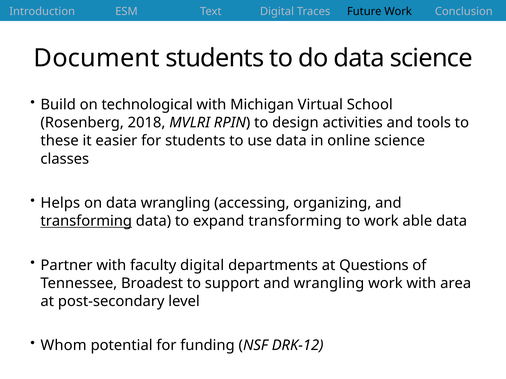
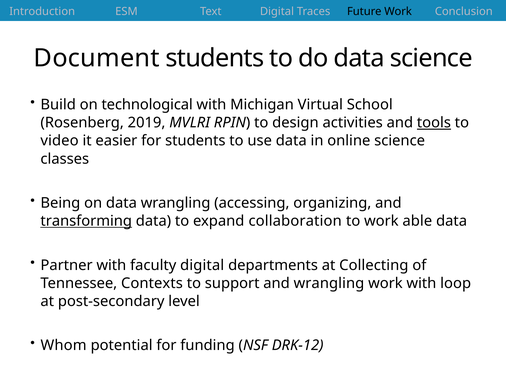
2018: 2018 -> 2019
tools underline: none -> present
these: these -> video
Helps: Helps -> Being
expand transforming: transforming -> collaboration
Questions: Questions -> Collecting
Broadest: Broadest -> Contexts
area: area -> loop
